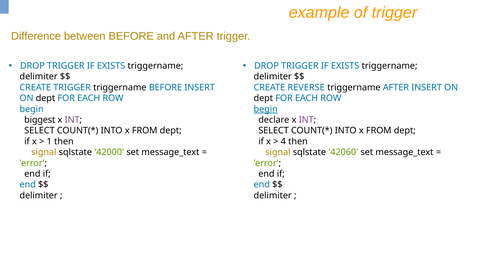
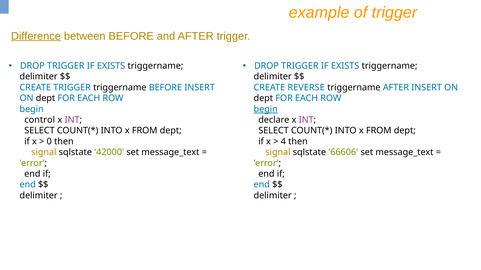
Difference underline: none -> present
biggest: biggest -> control
1: 1 -> 0
42060: 42060 -> 66606
